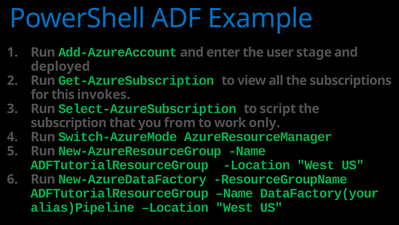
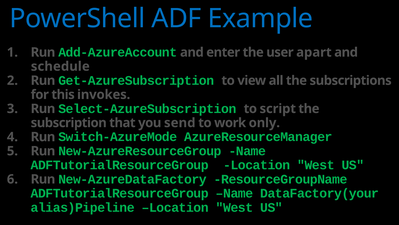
stage: stage -> apart
deployed: deployed -> schedule
from: from -> send
